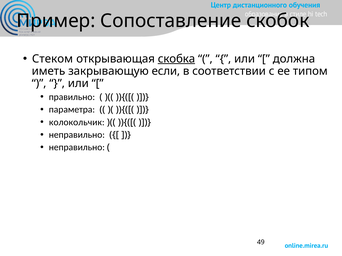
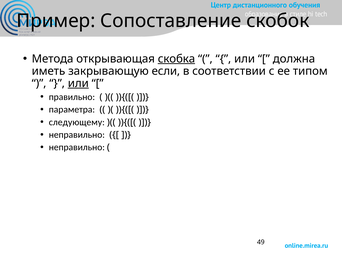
Стеком: Стеком -> Метода
или at (78, 83) underline: none -> present
колокольчик: колокольчик -> следующему
